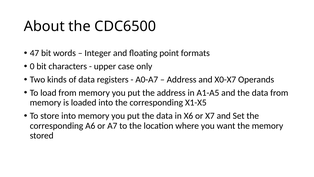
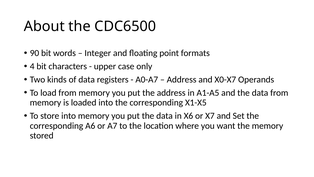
47: 47 -> 90
0: 0 -> 4
